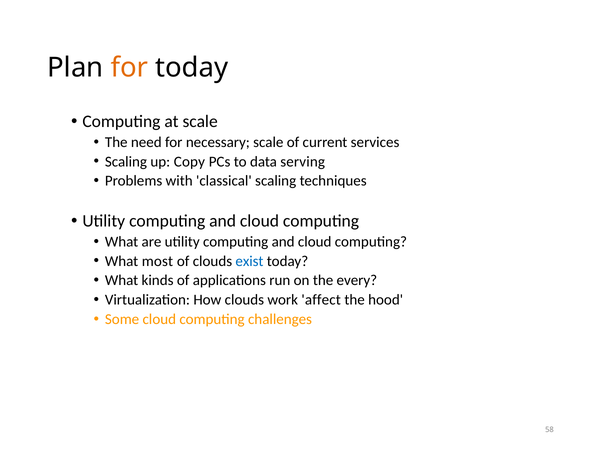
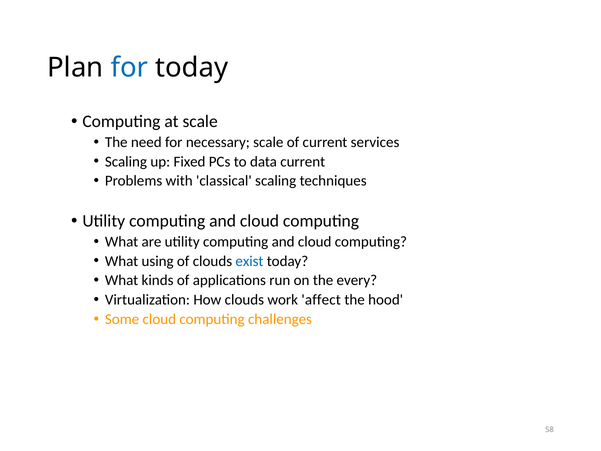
for at (129, 67) colour: orange -> blue
Copy: Copy -> Fixed
data serving: serving -> current
most: most -> using
